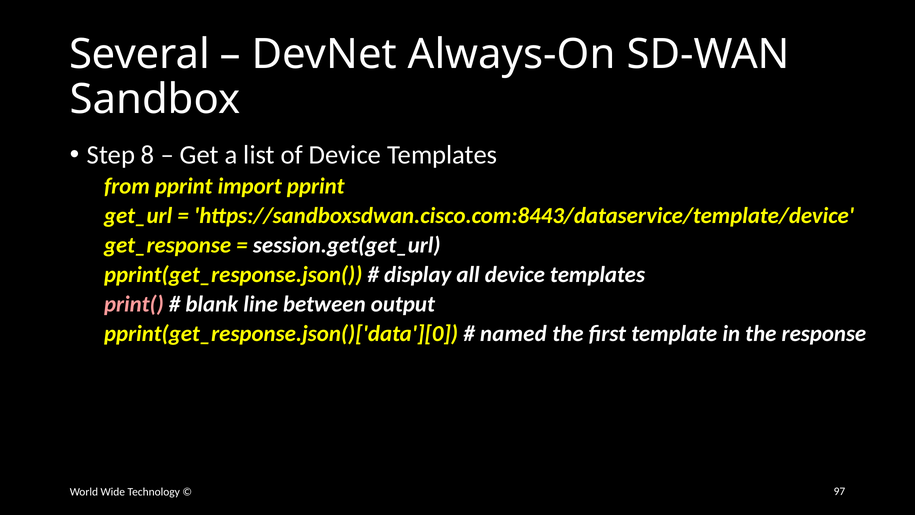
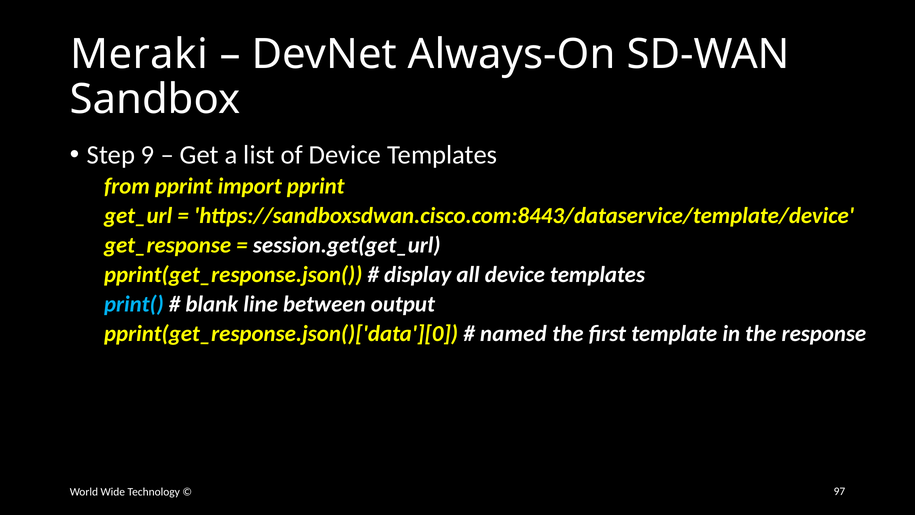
Several: Several -> Meraki
8: 8 -> 9
print( colour: pink -> light blue
